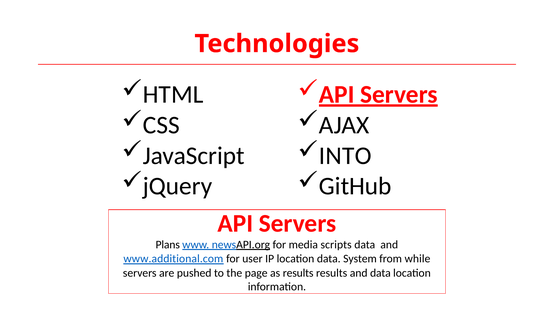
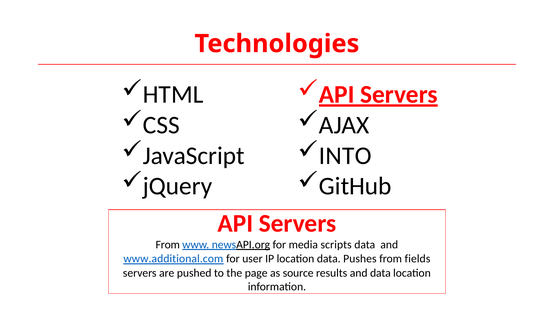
Plans at (168, 244): Plans -> From
System: System -> Pushes
while: while -> fields
as results: results -> source
